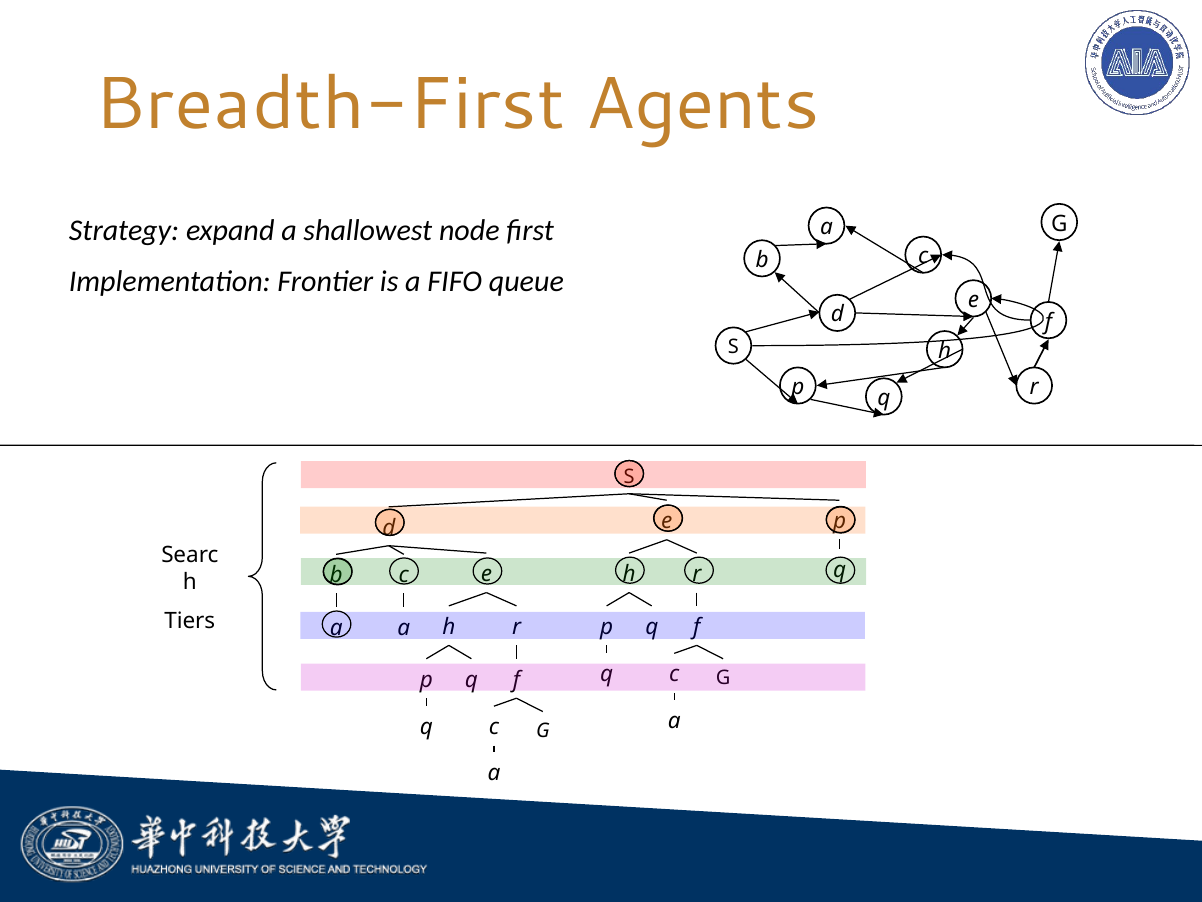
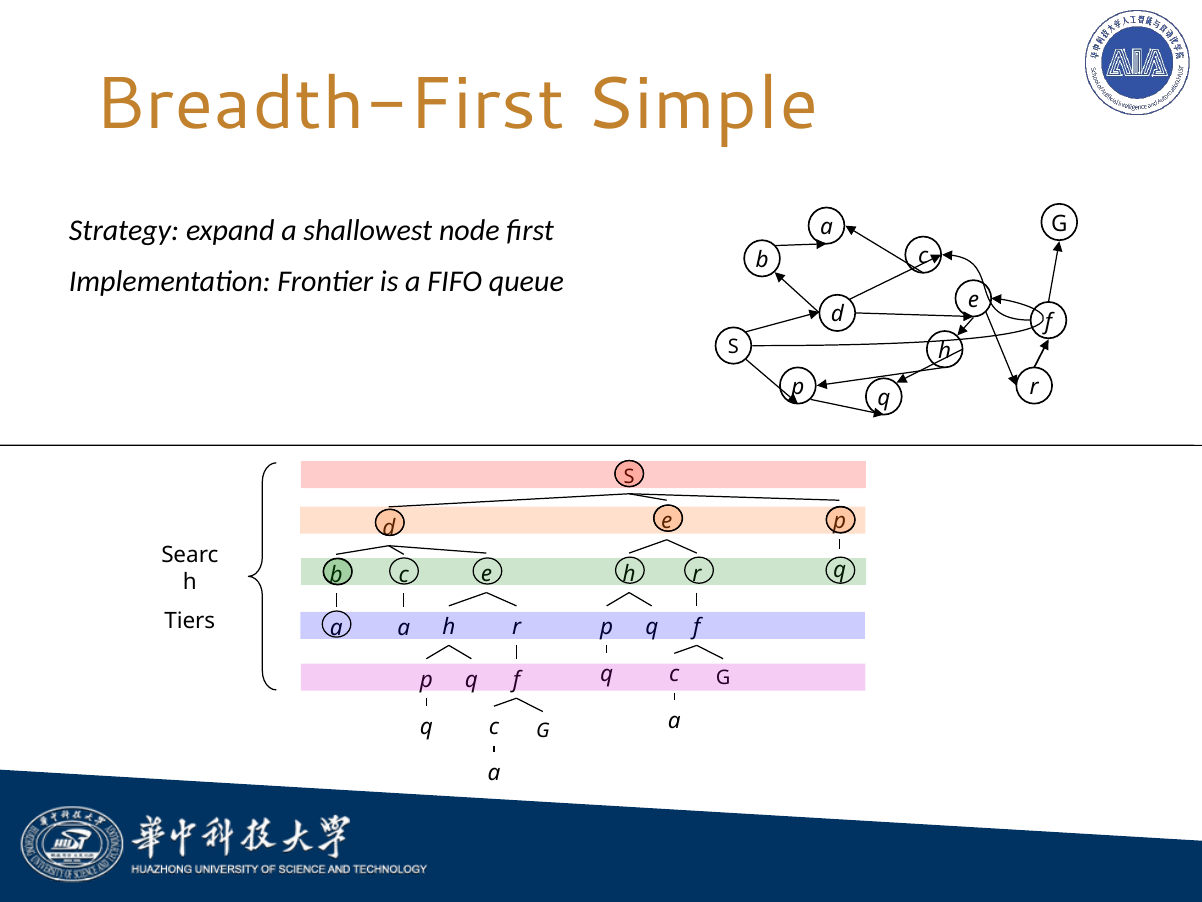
Agents: Agents -> Simple
